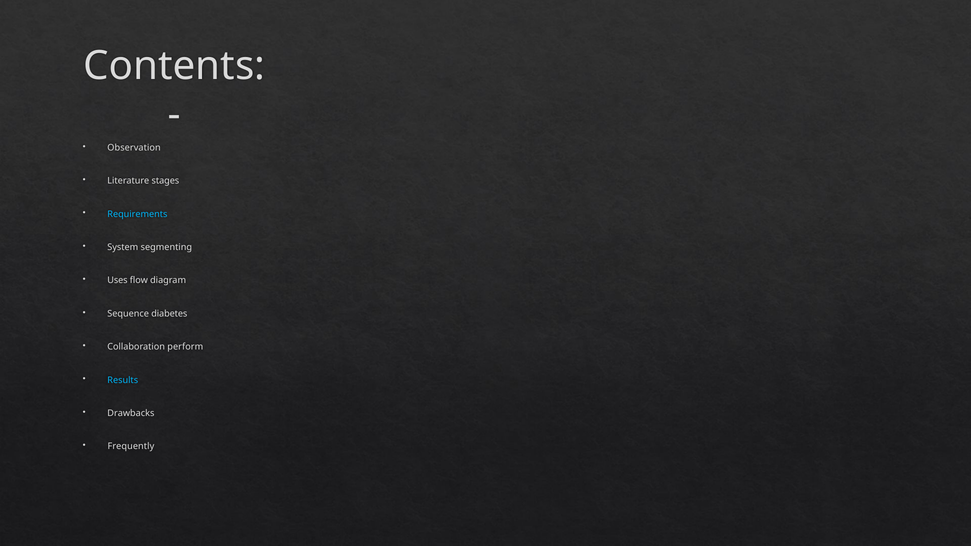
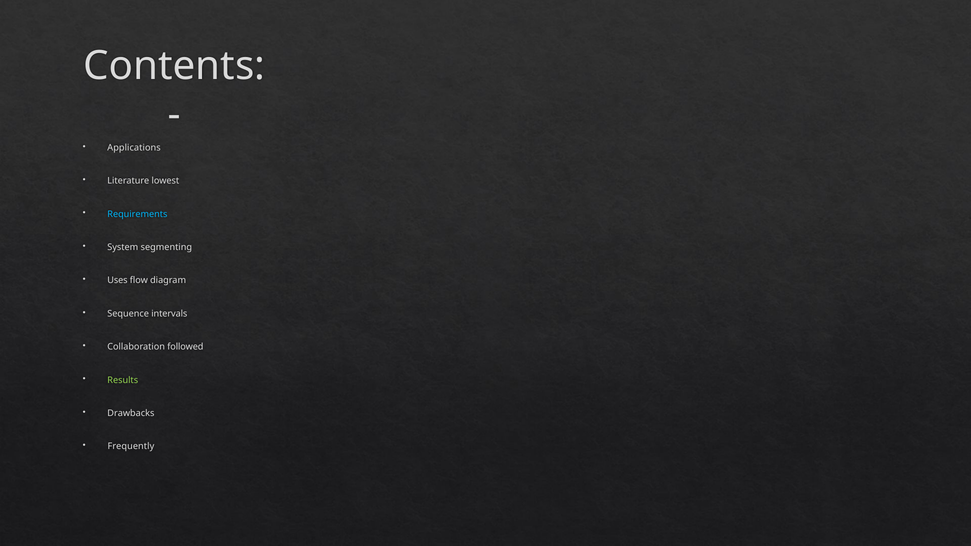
Observation: Observation -> Applications
stages: stages -> lowest
diabetes: diabetes -> intervals
perform: perform -> followed
Results colour: light blue -> light green
